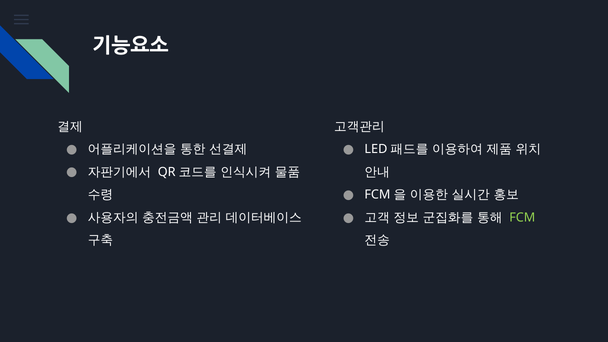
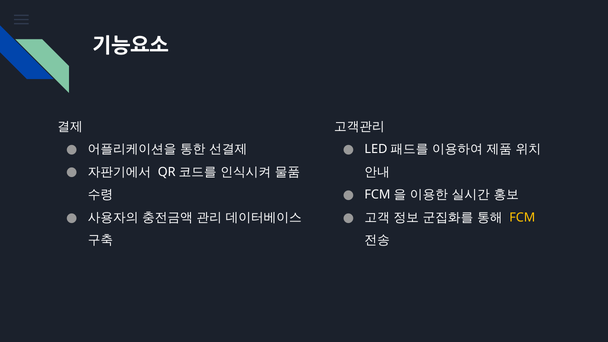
FCM colour: light green -> yellow
